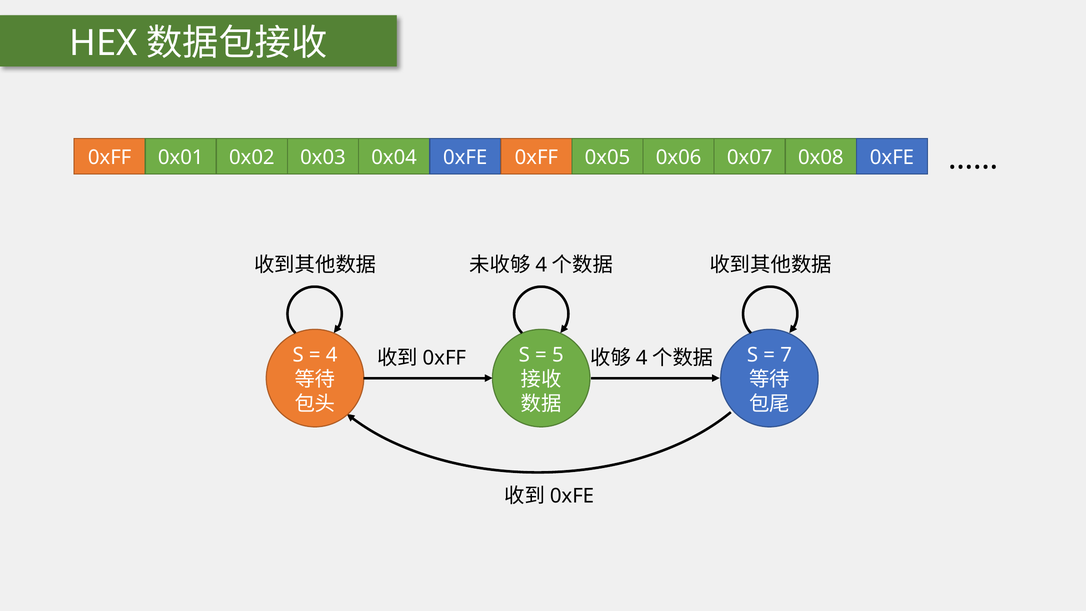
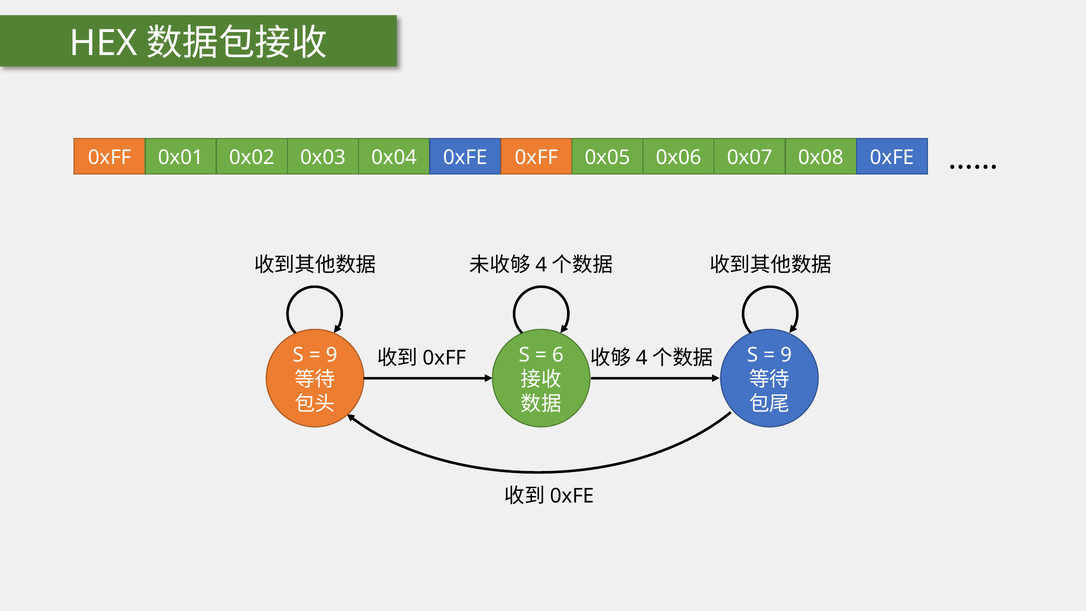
4 at (332, 355): 4 -> 9
5: 5 -> 6
7 at (786, 355): 7 -> 9
